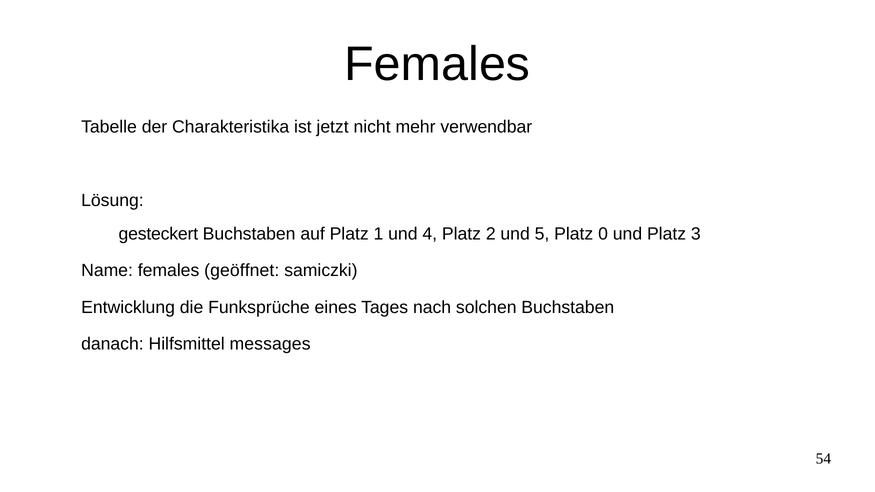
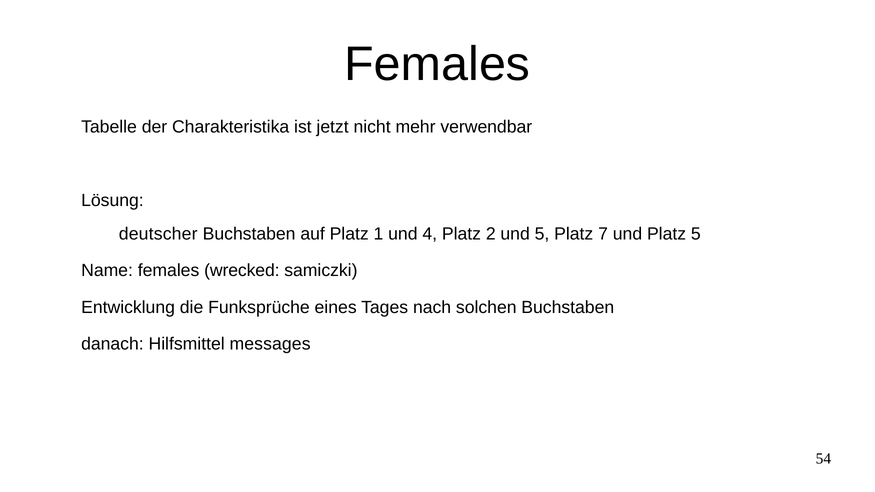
gesteckert: gesteckert -> deutscher
0: 0 -> 7
Platz 3: 3 -> 5
geöffnet: geöffnet -> wrecked
